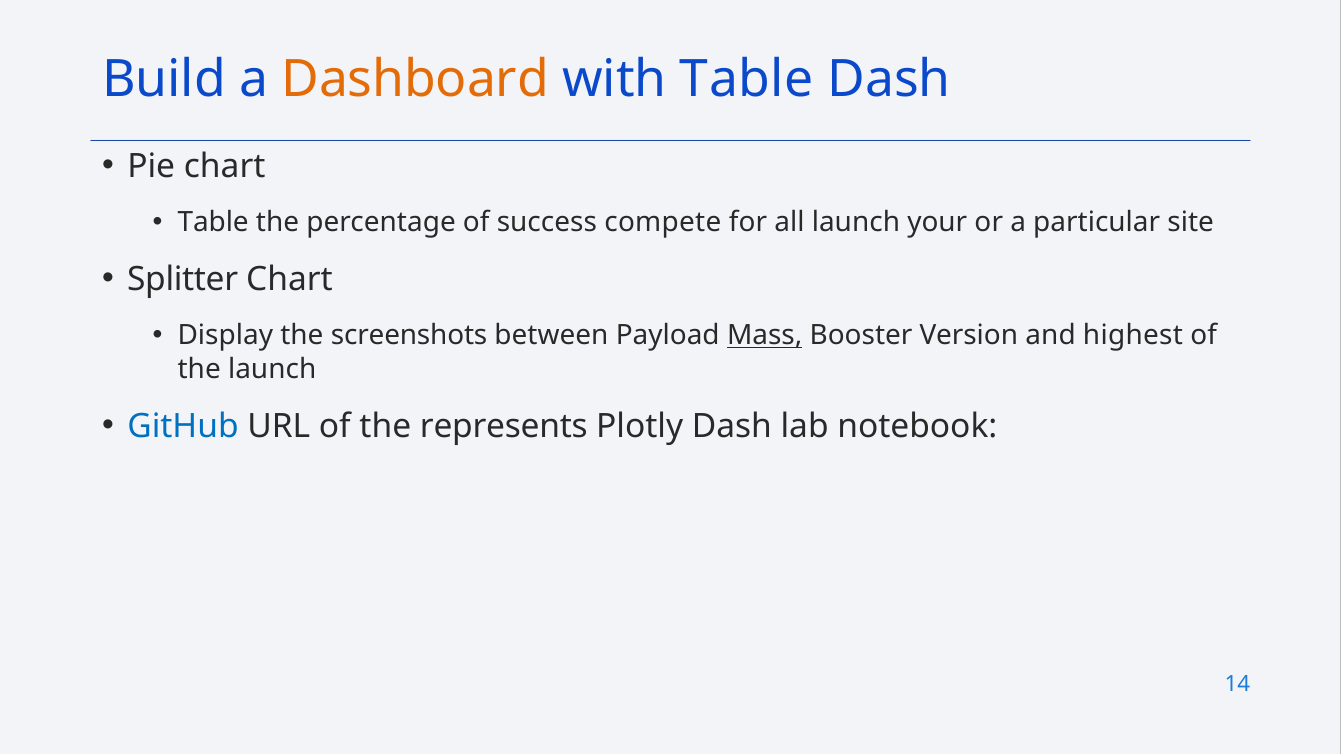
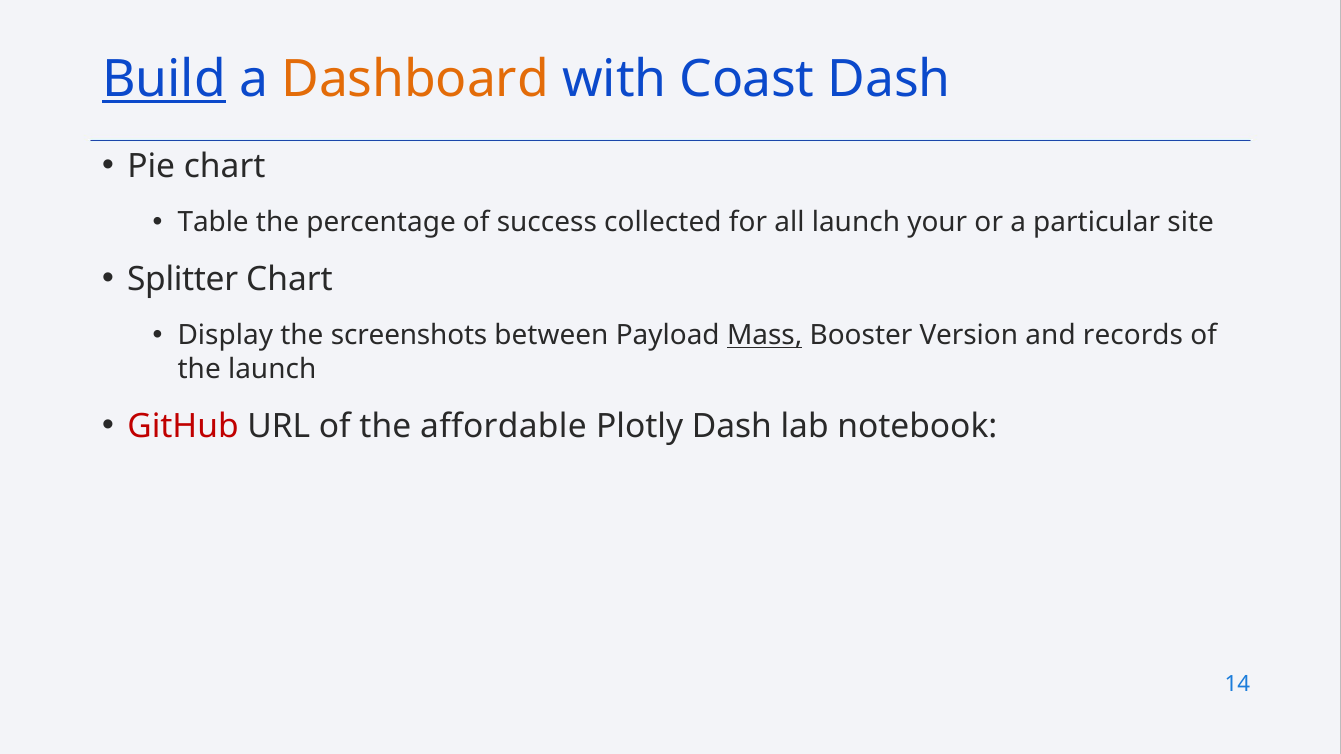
Build underline: none -> present
with Table: Table -> Coast
compete: compete -> collected
highest: highest -> records
GitHub colour: blue -> red
represents: represents -> affordable
